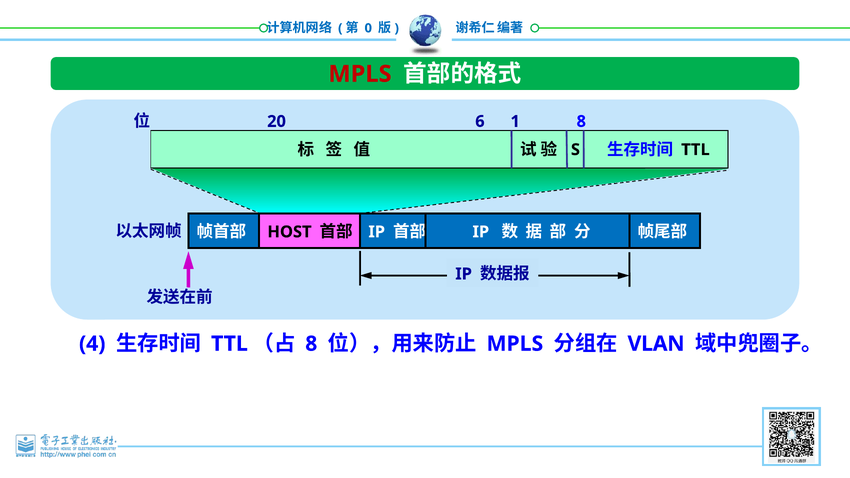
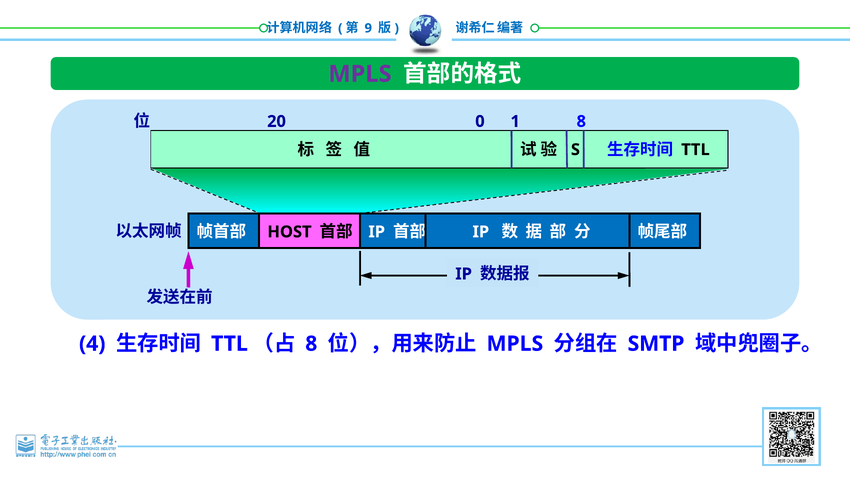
0: 0 -> 9
MPLS at (360, 74) colour: red -> purple
6: 6 -> 0
VLAN: VLAN -> SMTP
